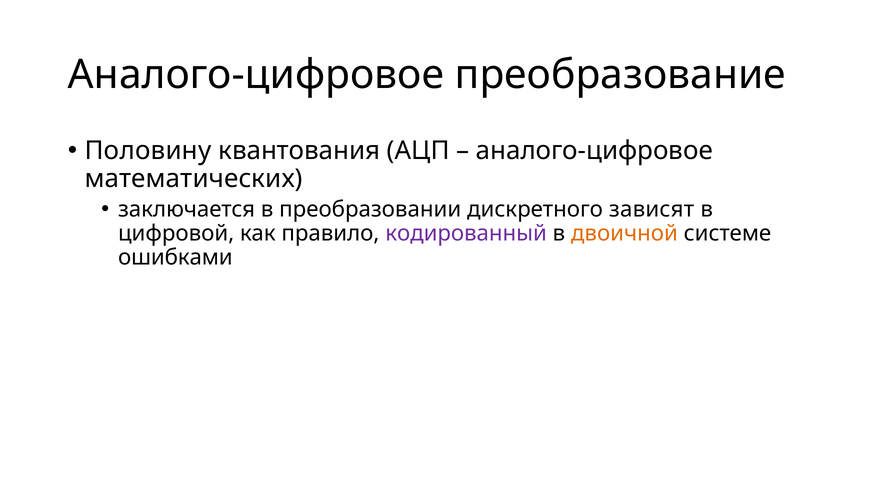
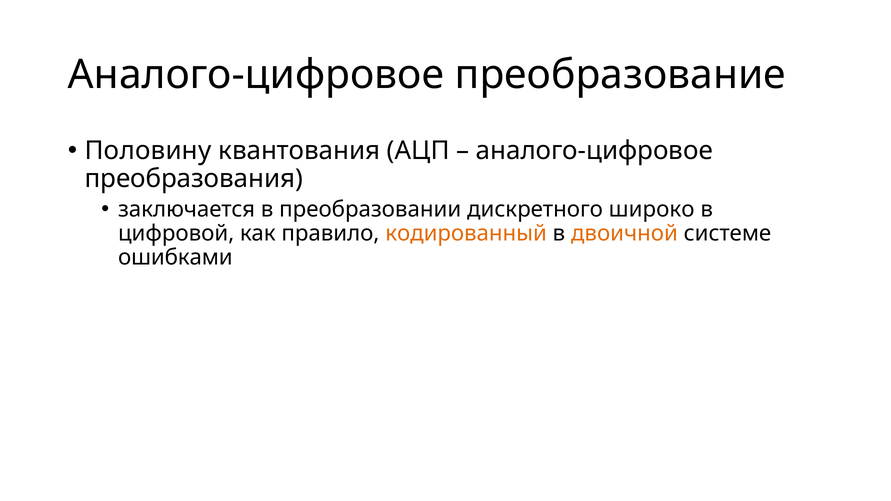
математических: математических -> преобразования
зависят: зависят -> широко
кодированный colour: purple -> orange
